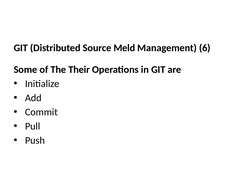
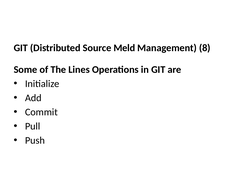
6: 6 -> 8
Their: Their -> Lines
